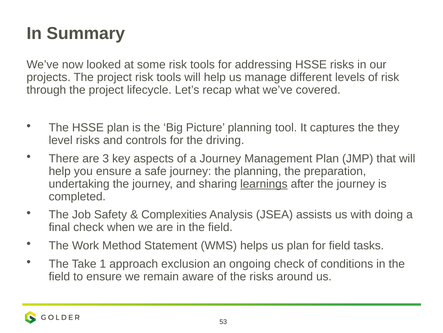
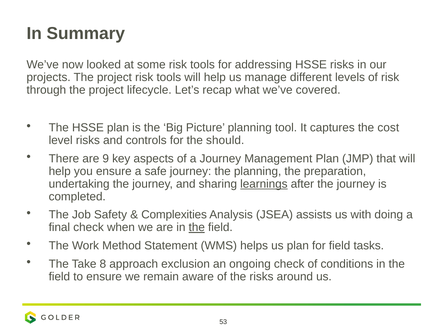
they: they -> cost
driving: driving -> should
3: 3 -> 9
the at (197, 227) underline: none -> present
1: 1 -> 8
